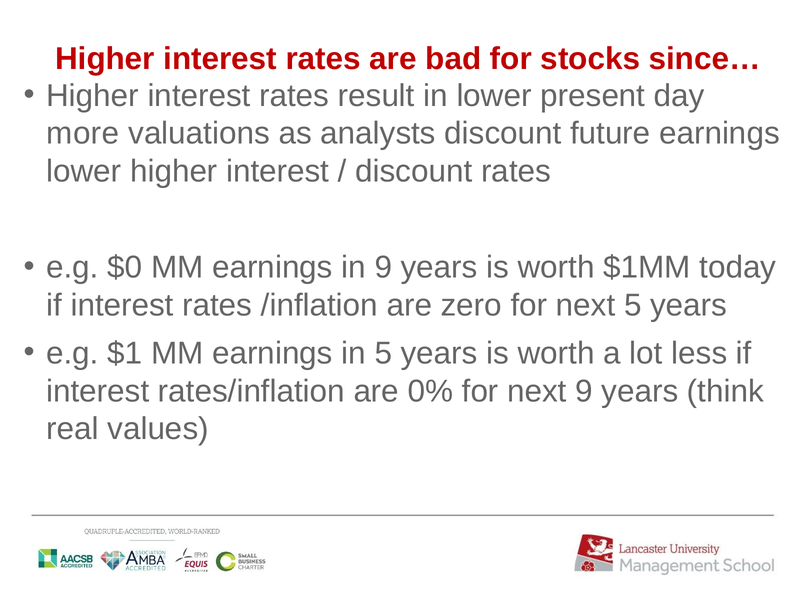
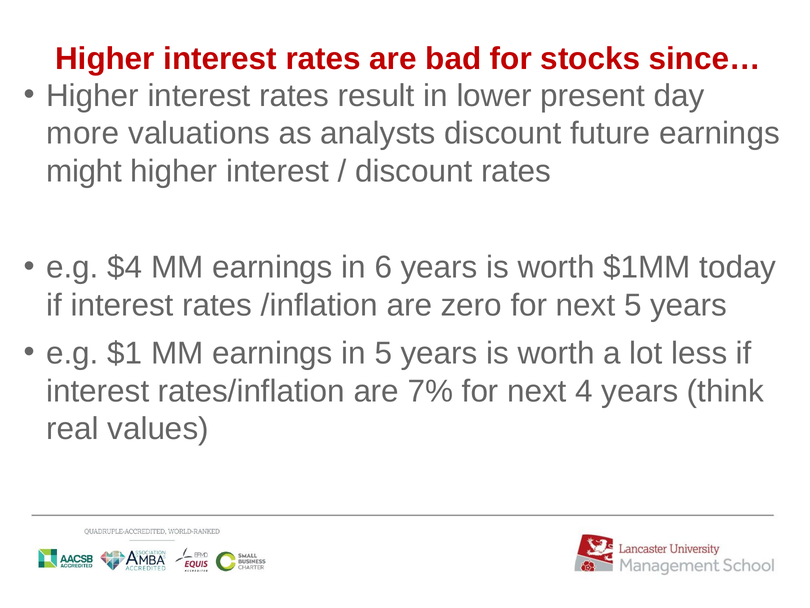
lower at (84, 171): lower -> might
$0: $0 -> $4
in 9: 9 -> 6
0%: 0% -> 7%
next 9: 9 -> 4
